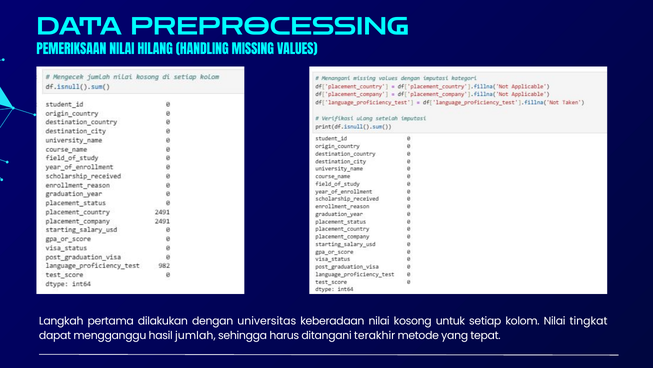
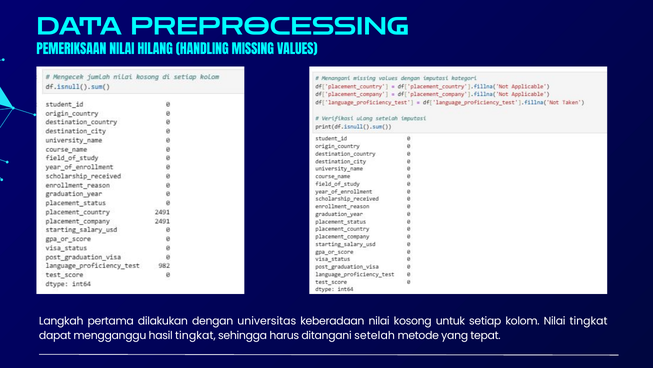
hasil jumlah: jumlah -> tingkat
terakhir: terakhir -> setelah
